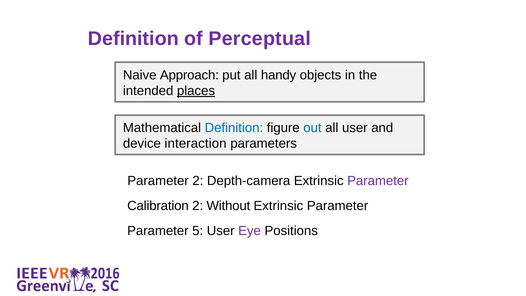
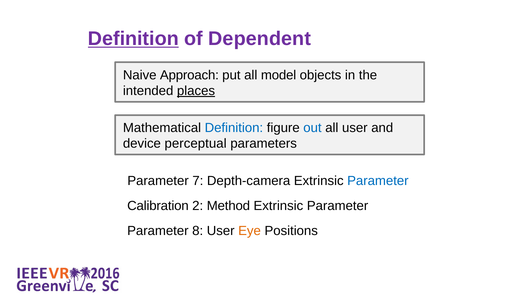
Definition at (133, 39) underline: none -> present
Perceptual: Perceptual -> Dependent
handy: handy -> model
interaction: interaction -> perceptual
Parameter 2: 2 -> 7
Parameter at (378, 181) colour: purple -> blue
Without: Without -> Method
5: 5 -> 8
Eye colour: purple -> orange
